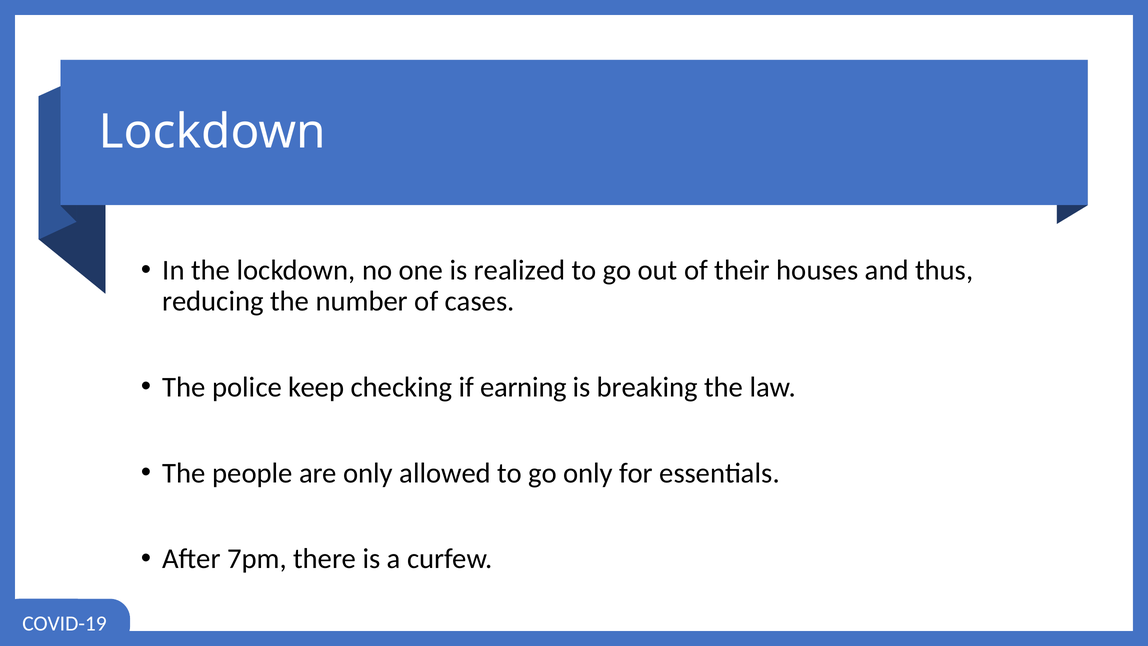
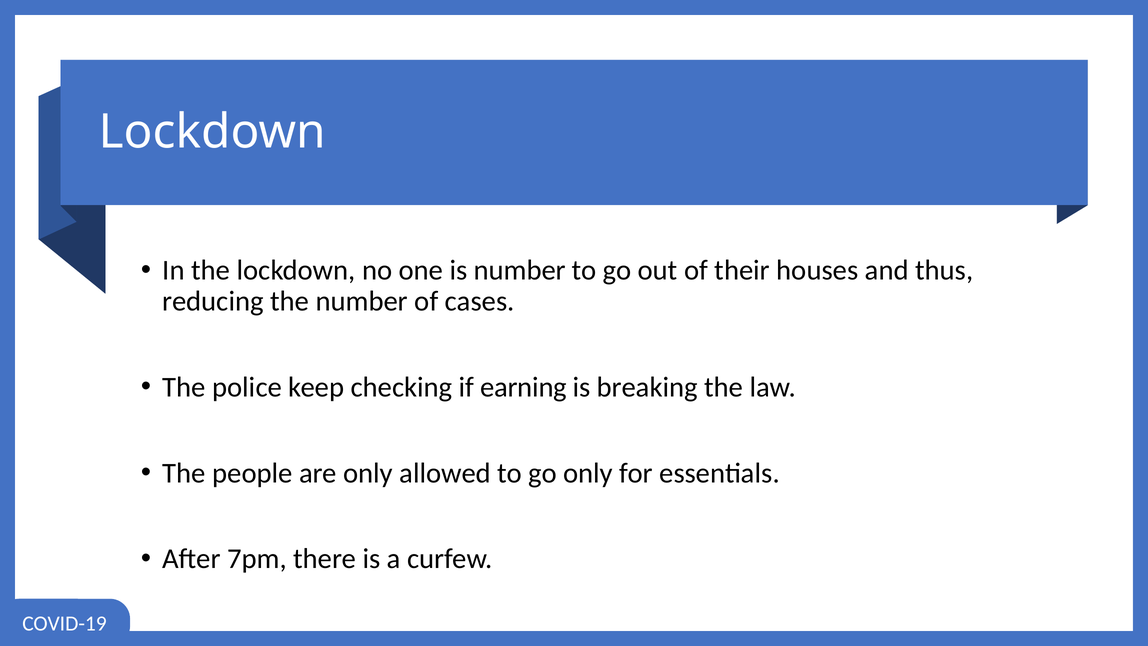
is realized: realized -> number
